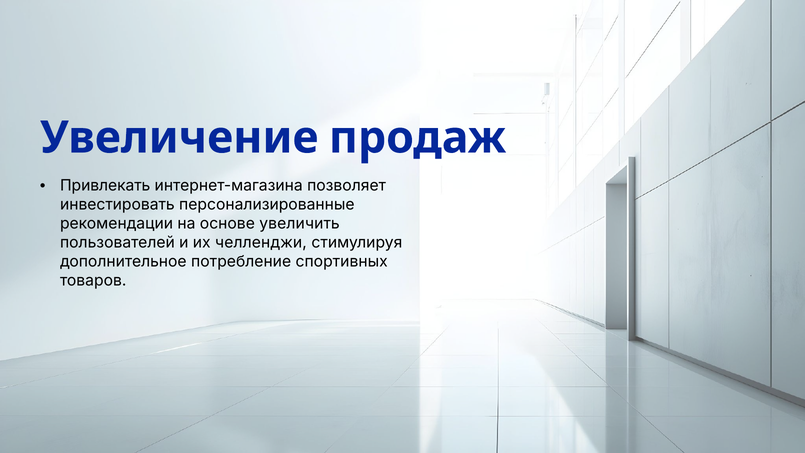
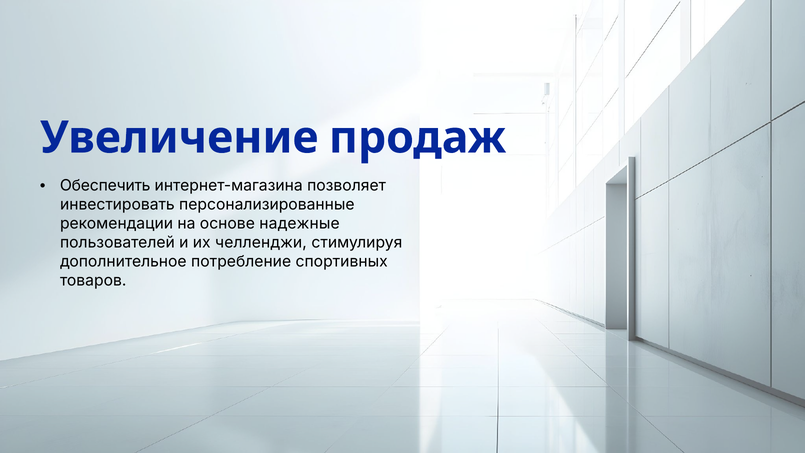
Привлекать: Привлекать -> Обеспечить
увеличить: увеличить -> надежные
